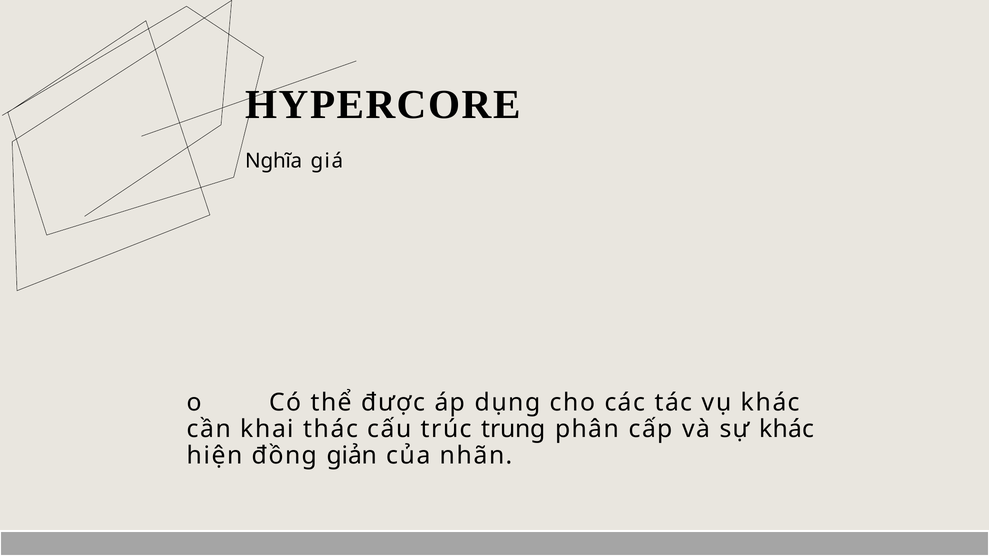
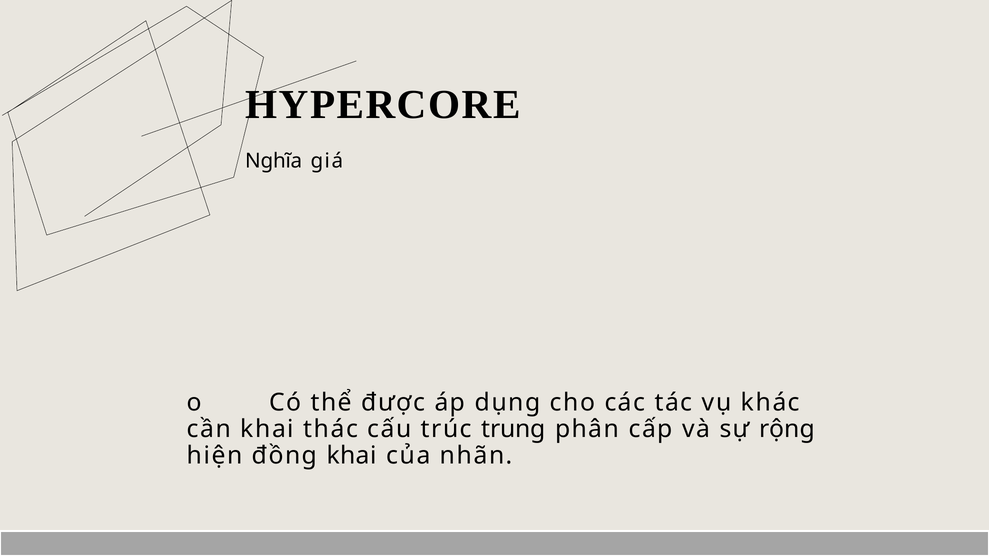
sự khác: khác -> rộng
đồng giản: giản -> khai
